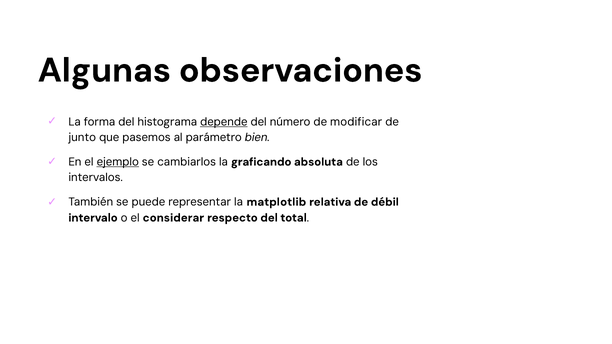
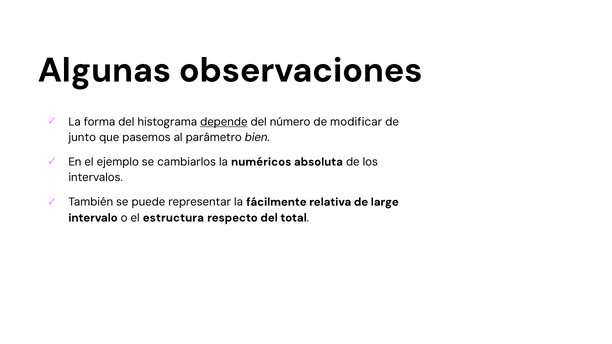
ejemplo underline: present -> none
graficando: graficando -> numéricos
matplotlib: matplotlib -> fácilmente
débil: débil -> large
considerar: considerar -> estructura
